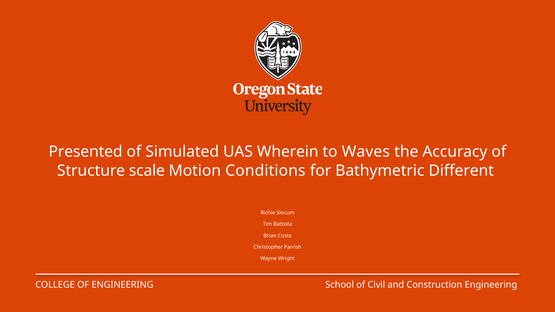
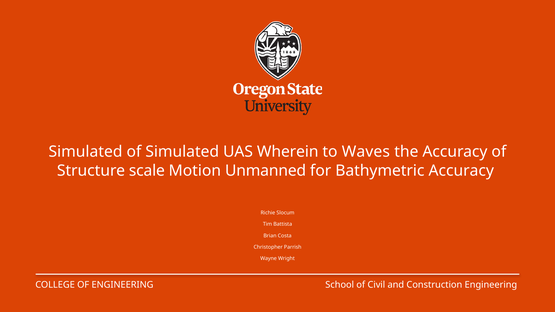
Presented at (86, 152): Presented -> Simulated
Conditions: Conditions -> Unmanned
Bathymetric Different: Different -> Accuracy
